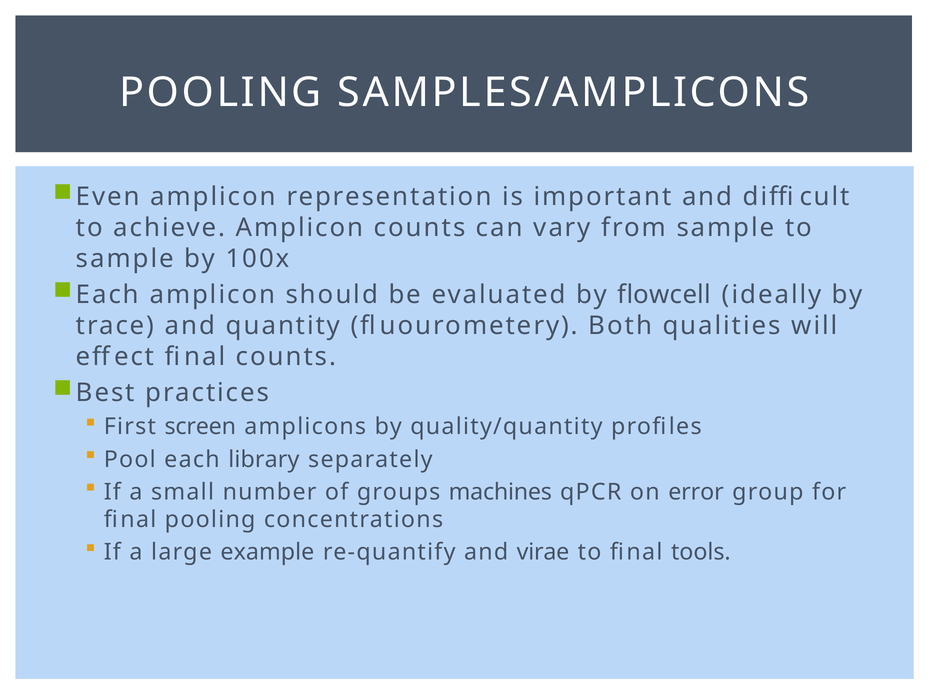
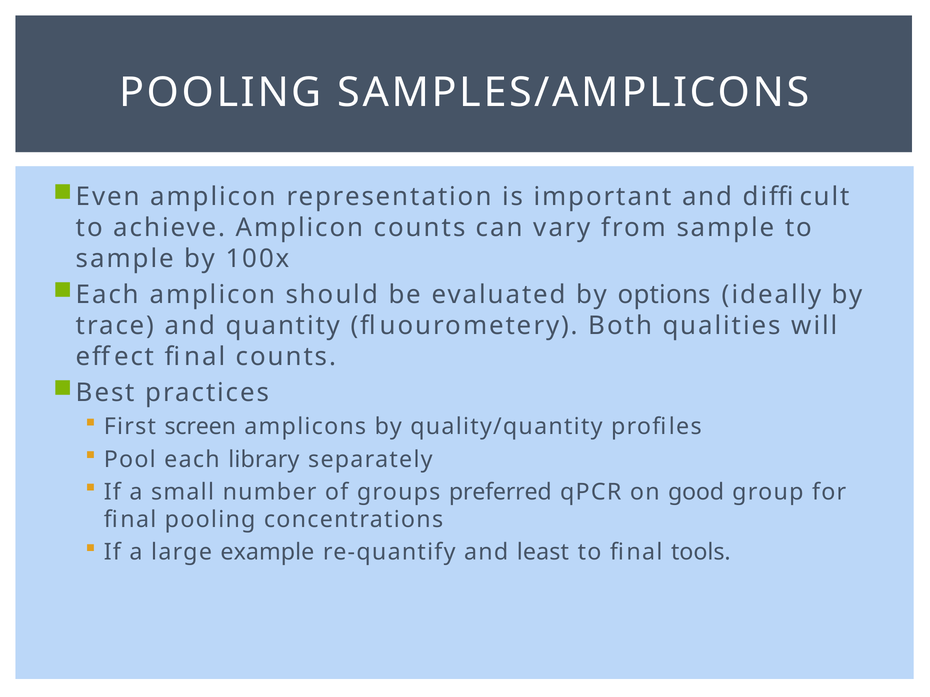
flowcell: flowcell -> options
machines: machines -> preferred
error: error -> good
virae: virae -> least
